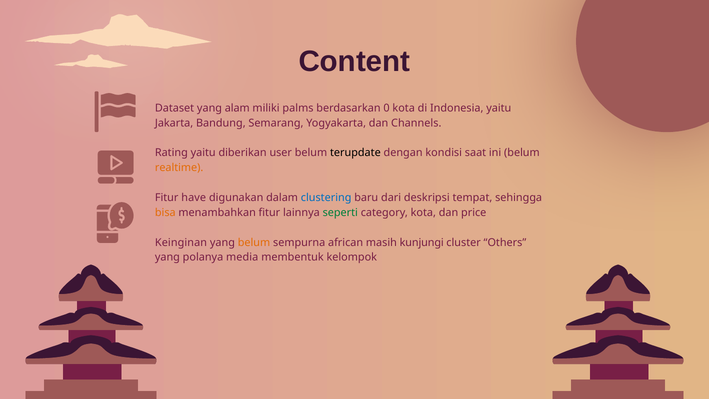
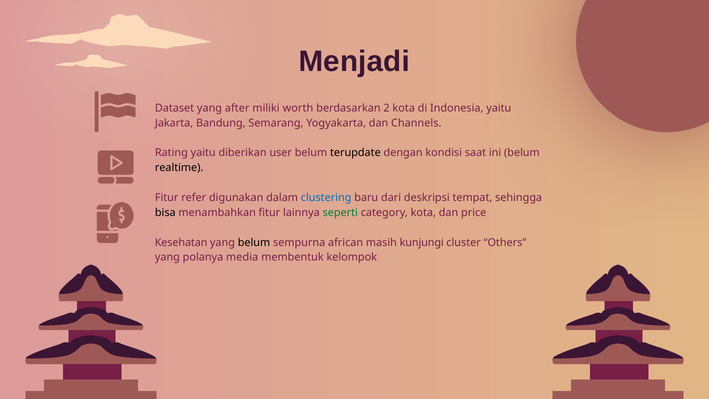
Content: Content -> Menjadi
alam: alam -> after
palms: palms -> worth
0: 0 -> 2
realtime colour: orange -> black
have: have -> refer
bisa colour: orange -> black
Keinginan: Keinginan -> Kesehatan
belum at (254, 242) colour: orange -> black
